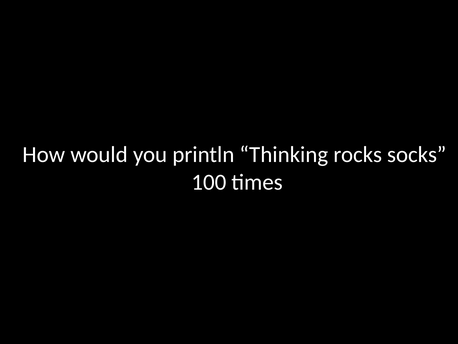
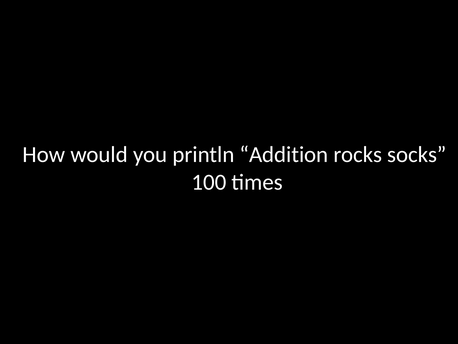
Thinking: Thinking -> Addition
